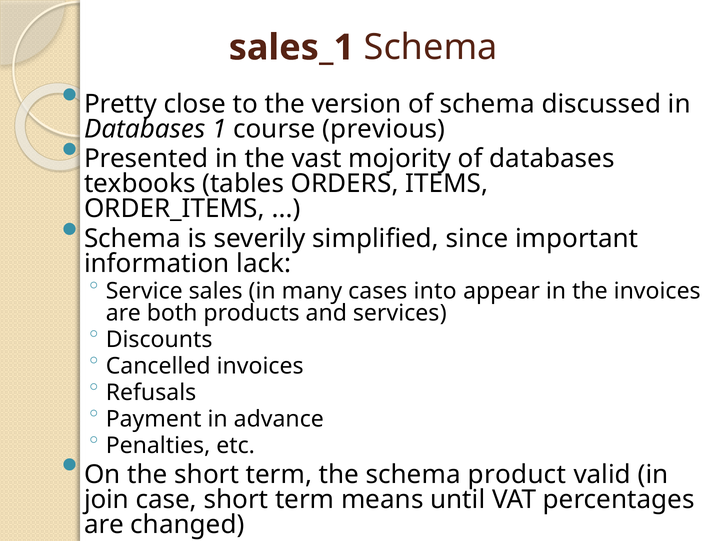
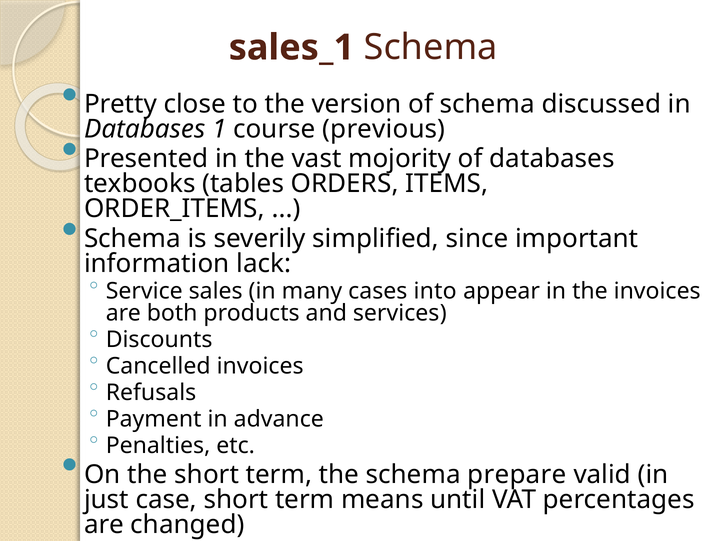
product: product -> prepare
join: join -> just
